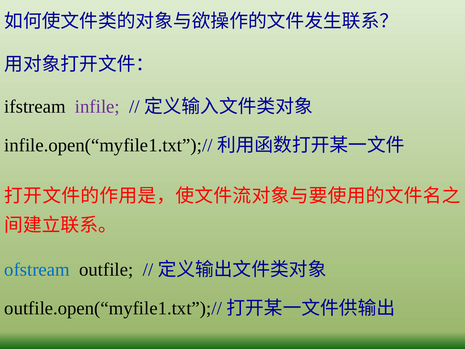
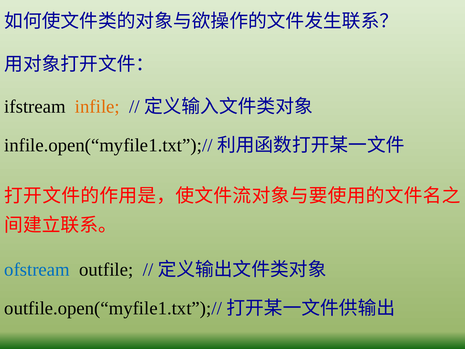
infile colour: purple -> orange
